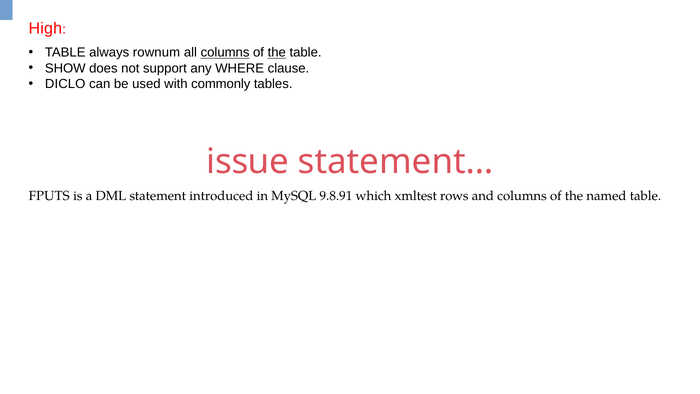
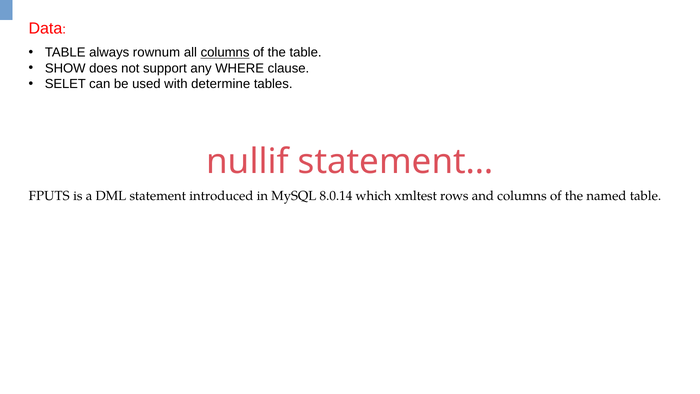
High: High -> Data
the at (277, 53) underline: present -> none
DICLO: DICLO -> SELET
commonly: commonly -> determine
issue: issue -> nullif
9.8.91: 9.8.91 -> 8.0.14
